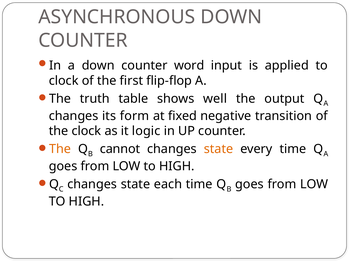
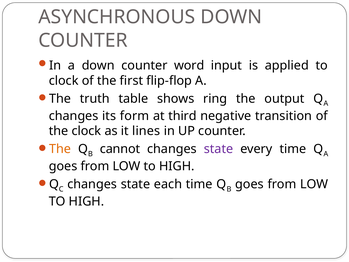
well: well -> ring
fixed: fixed -> third
logic: logic -> lines
state at (219, 149) colour: orange -> purple
